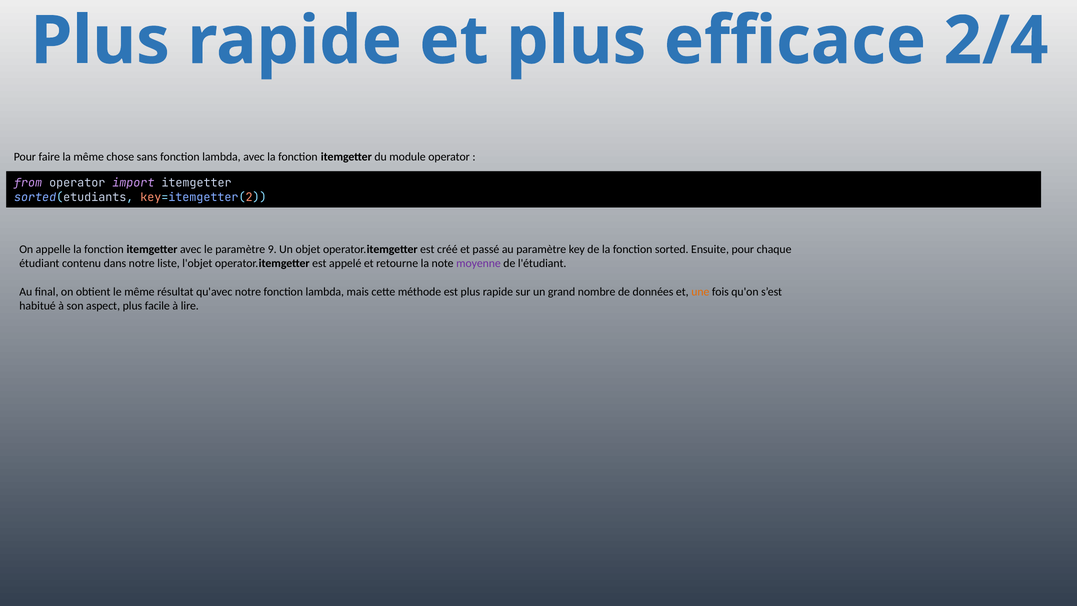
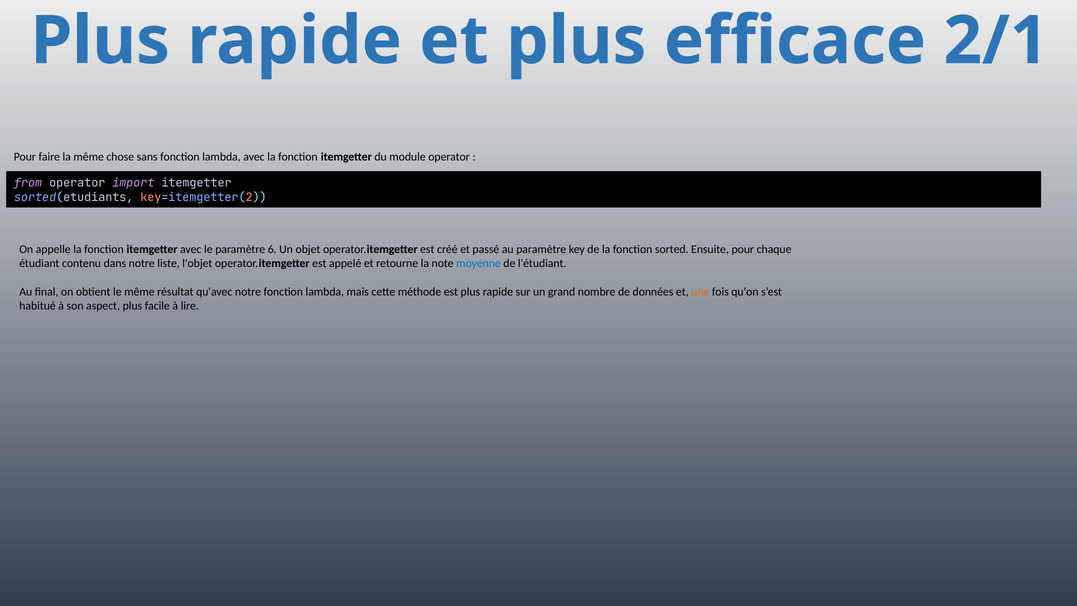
2/4: 2/4 -> 2/1
9: 9 -> 6
moyenne colour: purple -> blue
